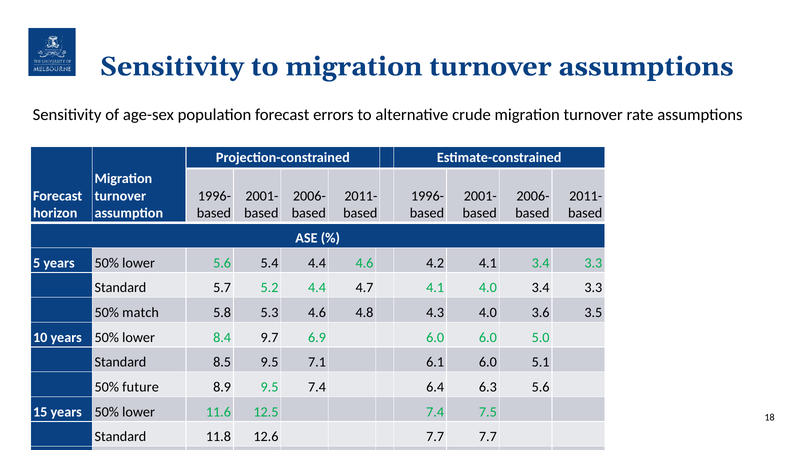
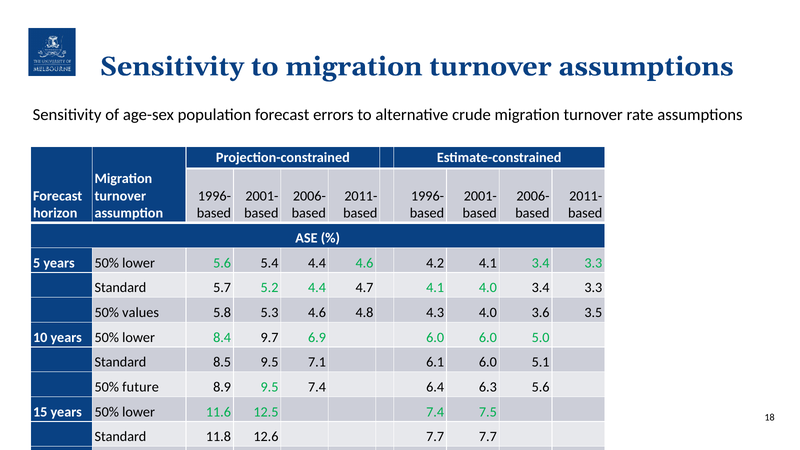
match: match -> values
